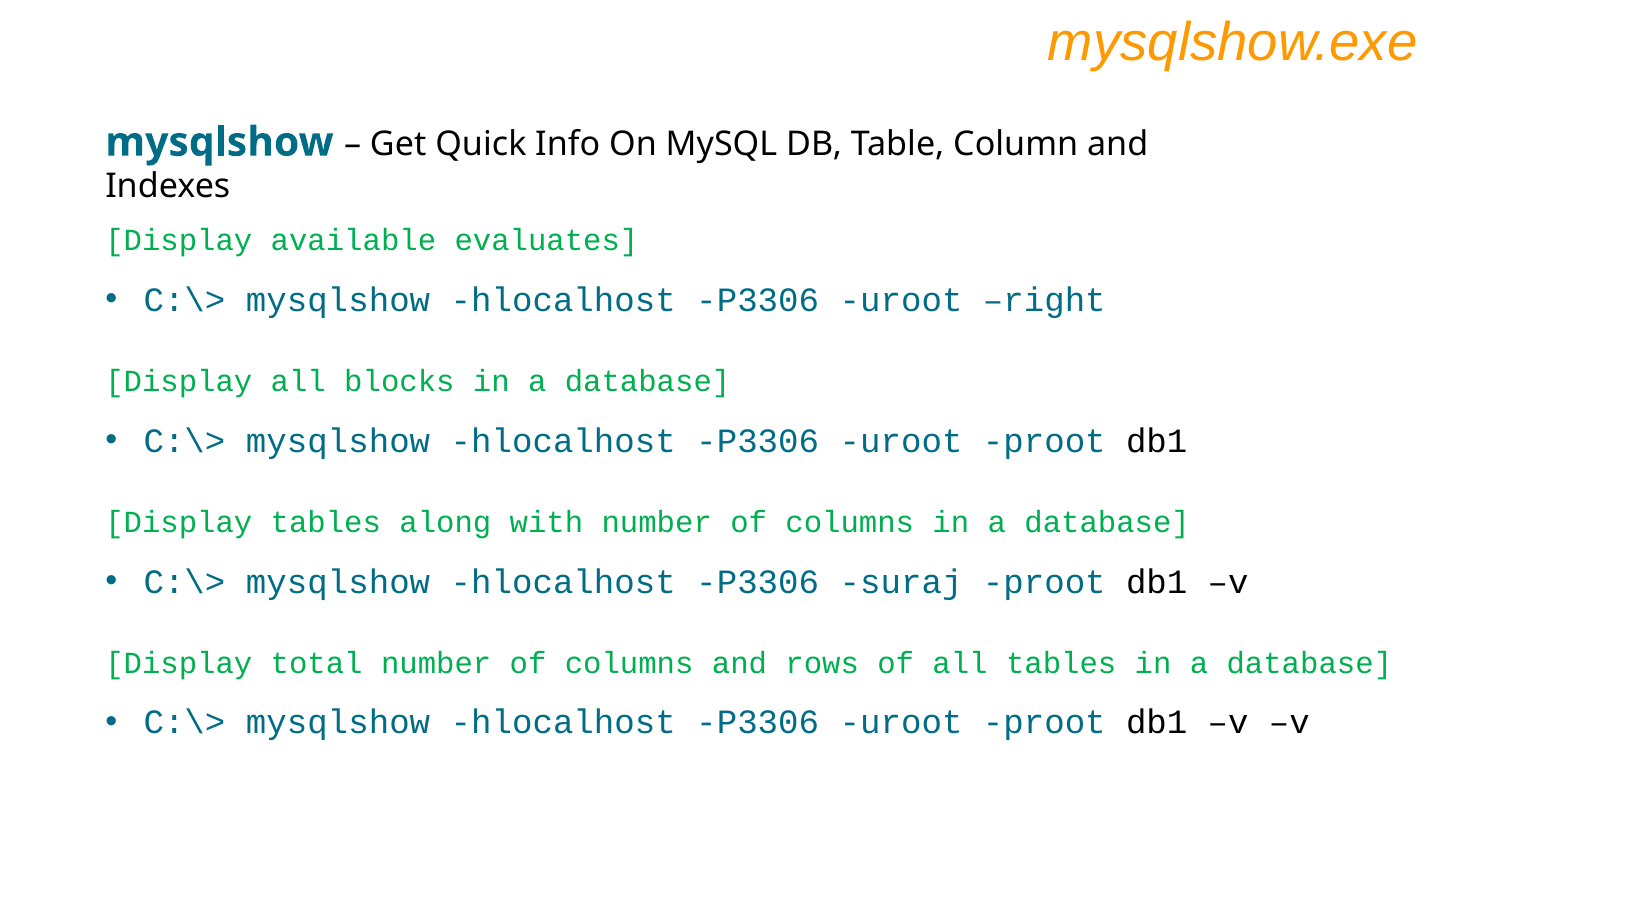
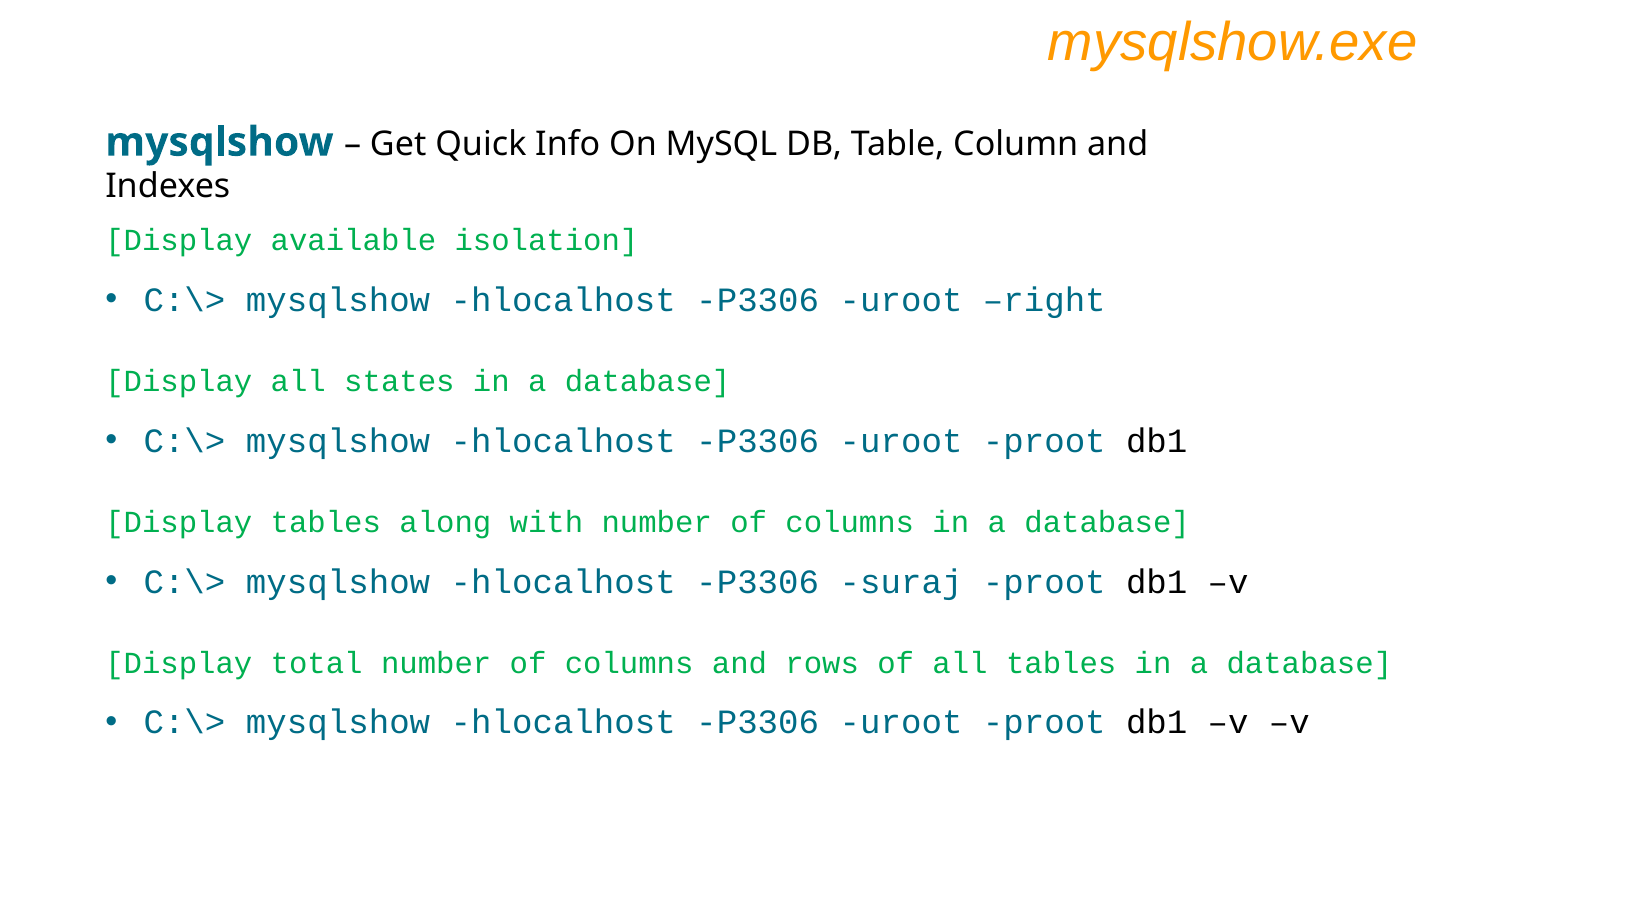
evaluates: evaluates -> isolation
blocks: blocks -> states
